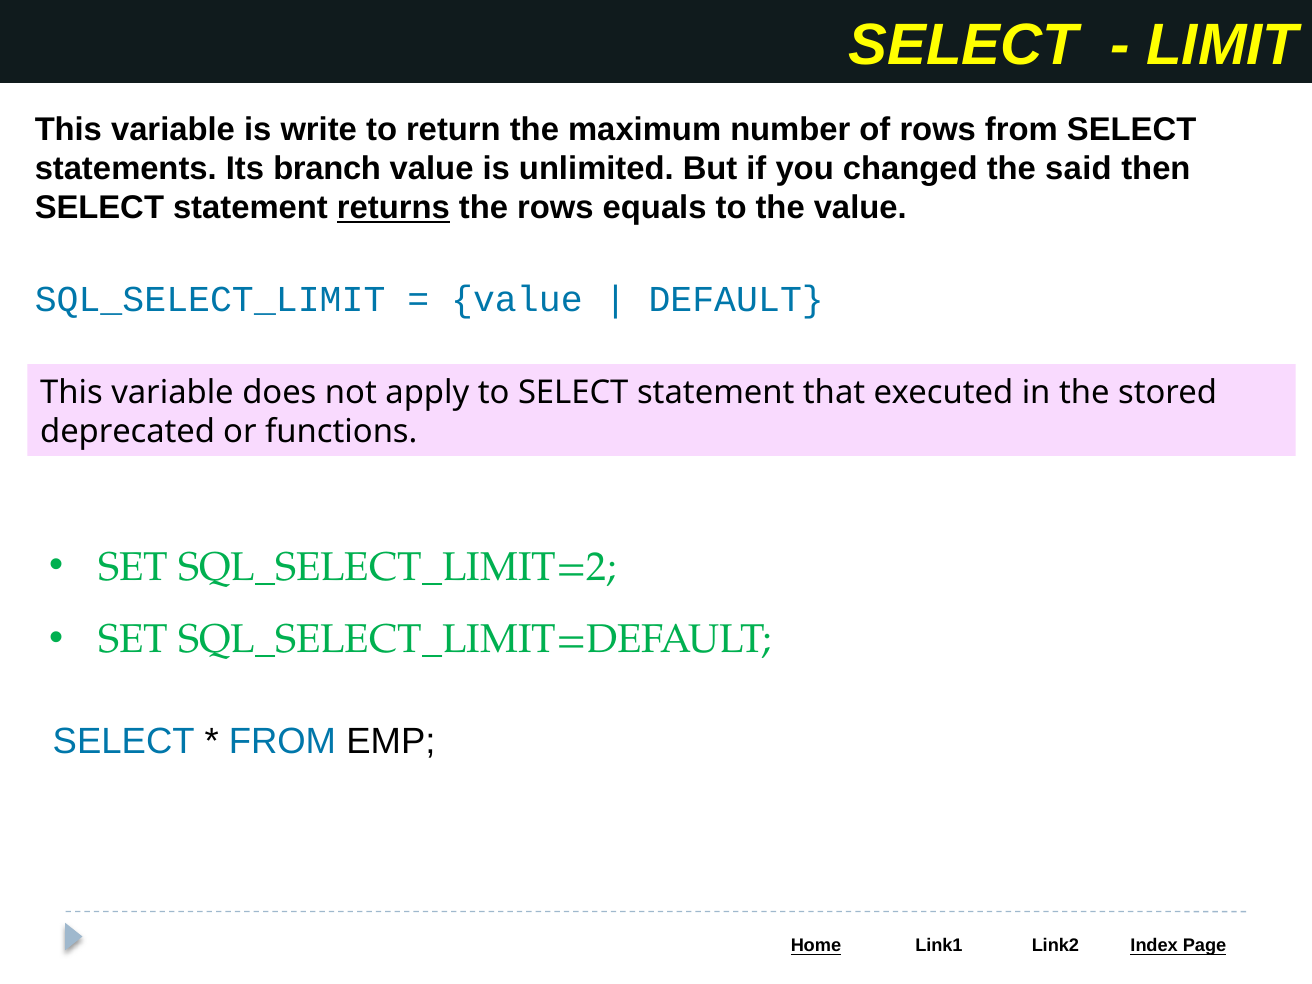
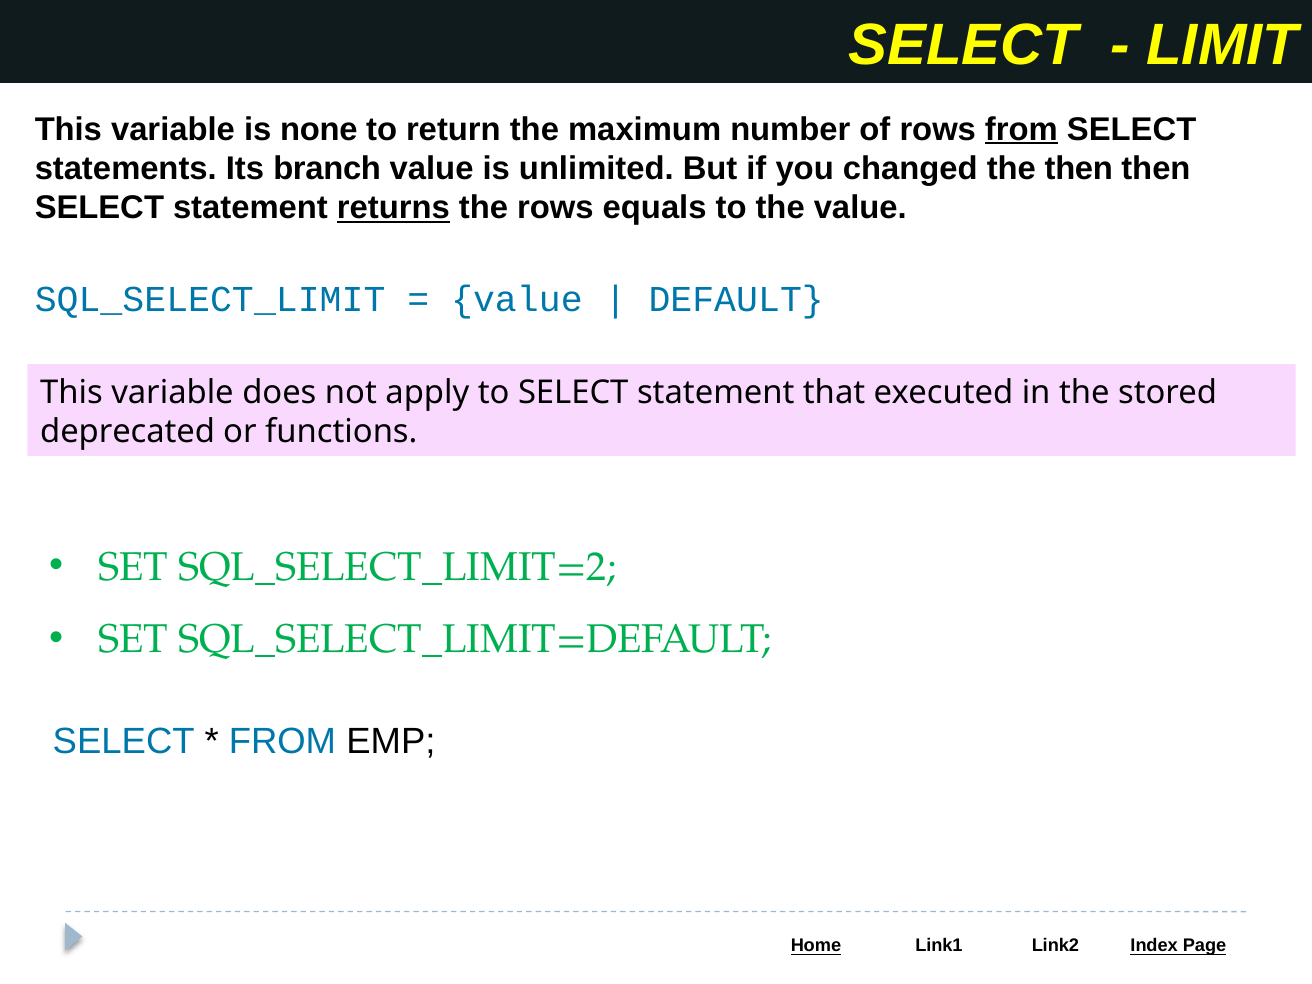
write: write -> none
from at (1021, 129) underline: none -> present
the said: said -> then
